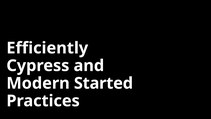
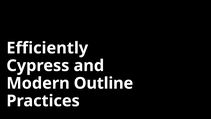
Started: Started -> Outline
